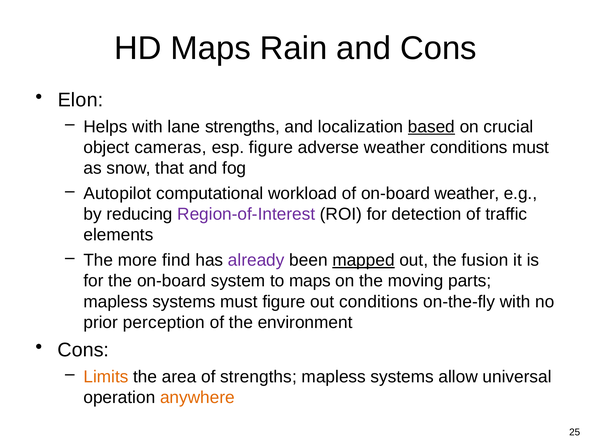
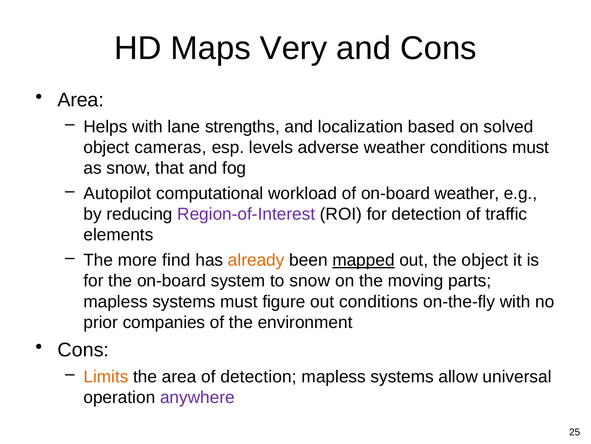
Rain: Rain -> Very
Elon at (81, 100): Elon -> Area
based underline: present -> none
crucial: crucial -> solved
esp figure: figure -> levels
already colour: purple -> orange
the fusion: fusion -> object
to maps: maps -> snow
perception: perception -> companies
of strengths: strengths -> detection
anywhere colour: orange -> purple
